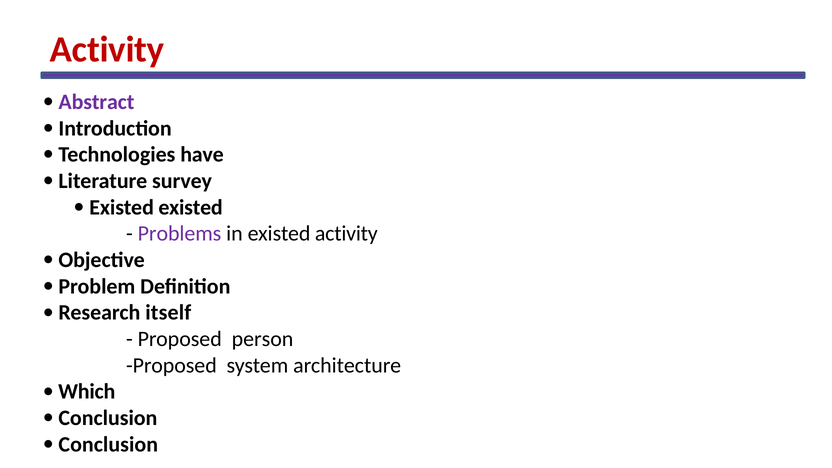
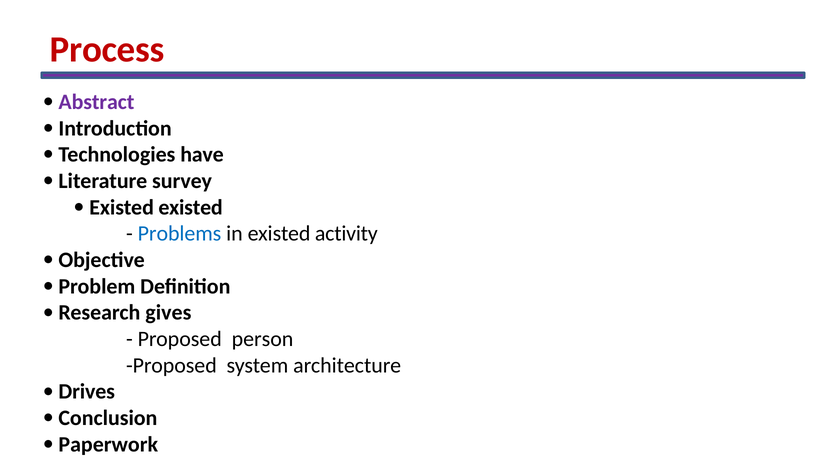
Activity at (107, 50): Activity -> Process
Problems colour: purple -> blue
itself: itself -> gives
Which: Which -> Drives
Conclusion at (108, 444): Conclusion -> Paperwork
